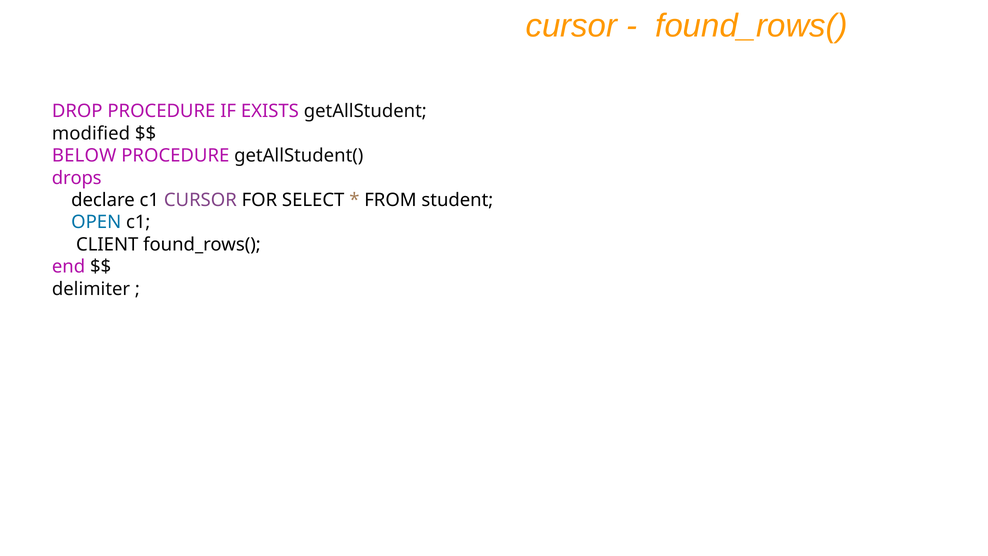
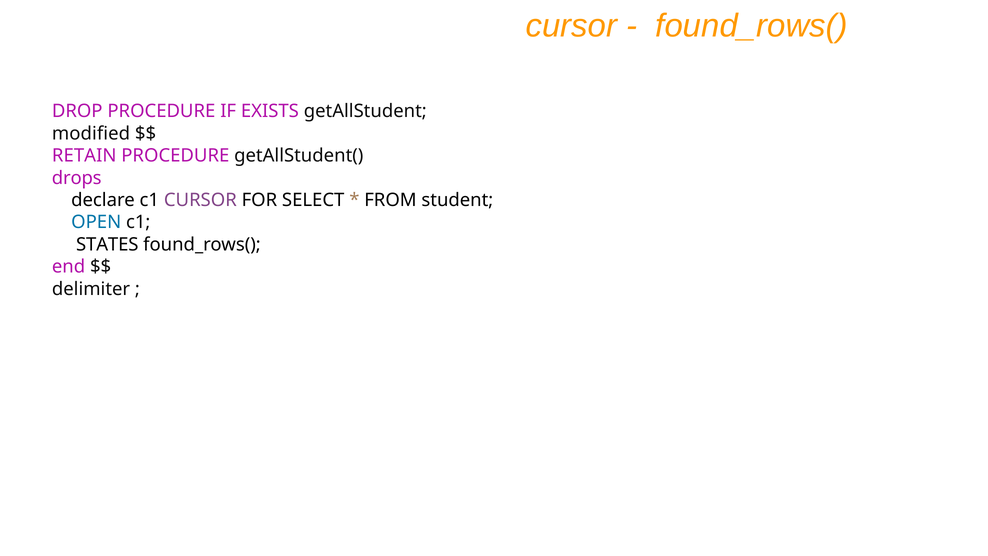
BELOW: BELOW -> RETAIN
CLIENT: CLIENT -> STATES
